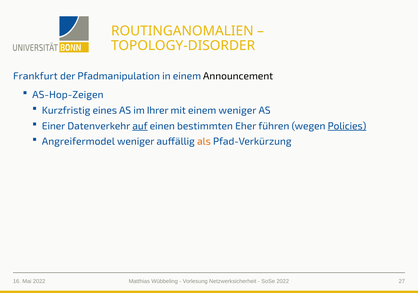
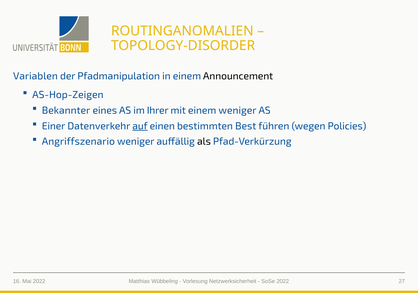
Frankfurt: Frankfurt -> Variablen
Kurzfristig: Kurzfristig -> Bekannter
Eher: Eher -> Best
Policies underline: present -> none
Angreifermodel: Angreifermodel -> Angriffszenario
als colour: orange -> black
